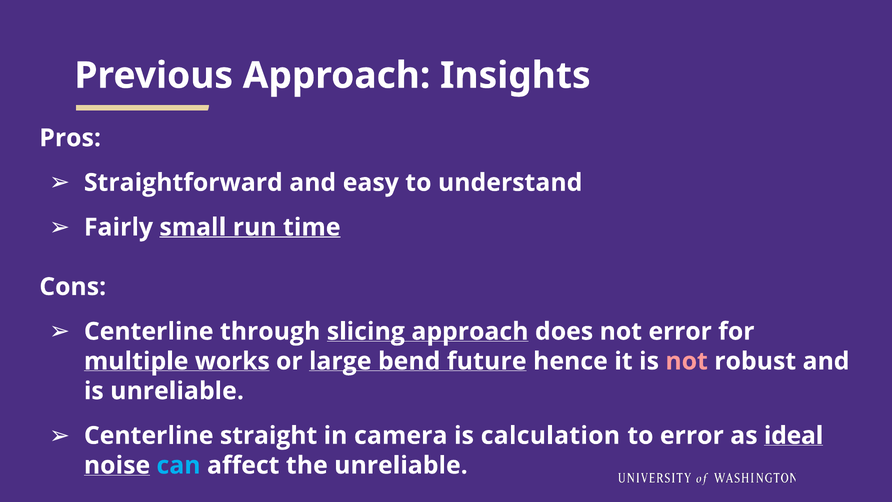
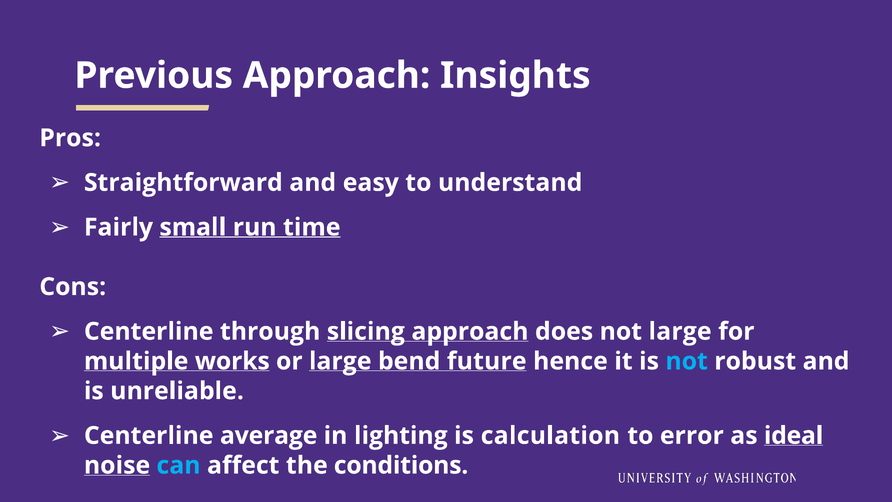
not error: error -> large
not at (687, 361) colour: pink -> light blue
straight: straight -> average
camera: camera -> lighting
the unreliable: unreliable -> conditions
